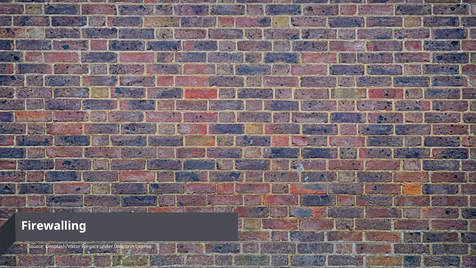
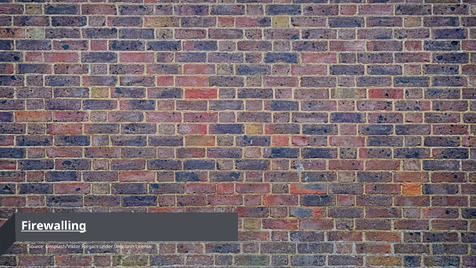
Firewalling underline: none -> present
